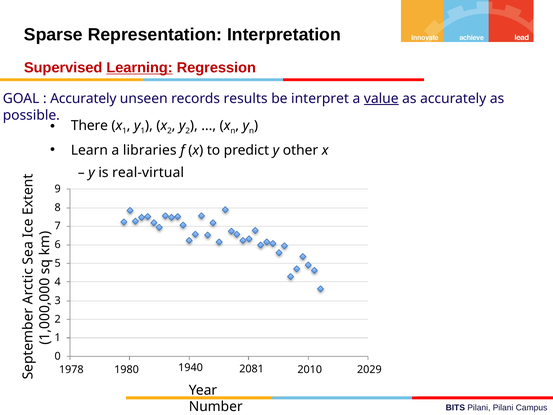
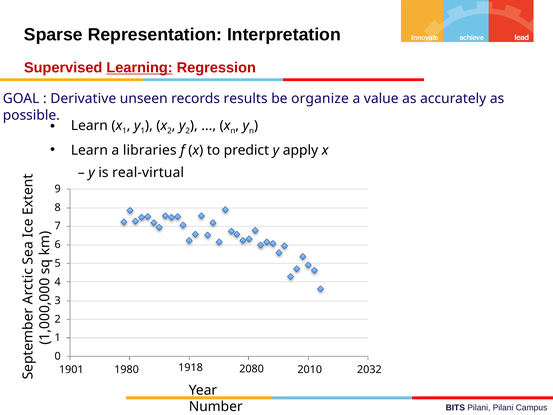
Accurately at (83, 99): Accurately -> Derivative
interpret: interpret -> organize
value underline: present -> none
There at (89, 125): There -> Learn
other: other -> apply
2081: 2081 -> 2080
1978: 1978 -> 1901
1940: 1940 -> 1918
2029: 2029 -> 2032
